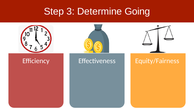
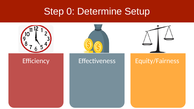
3: 3 -> 0
Going: Going -> Setup
